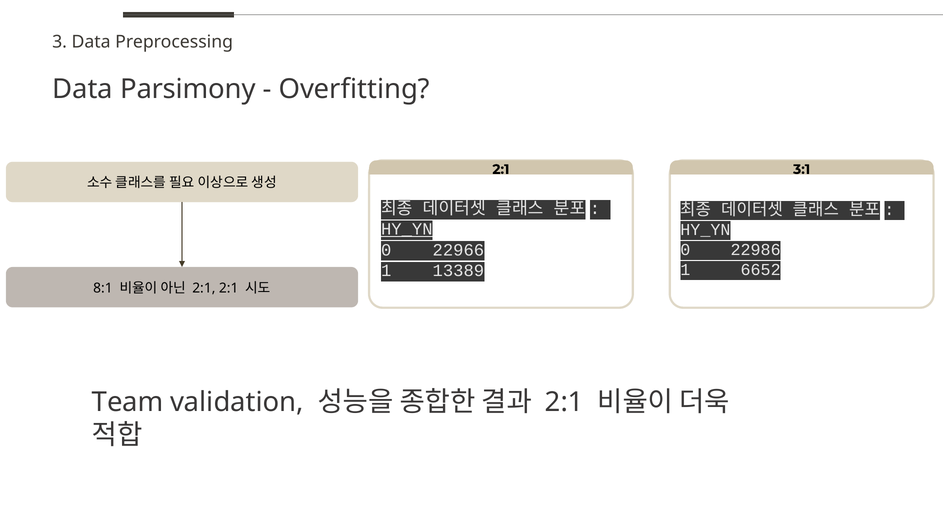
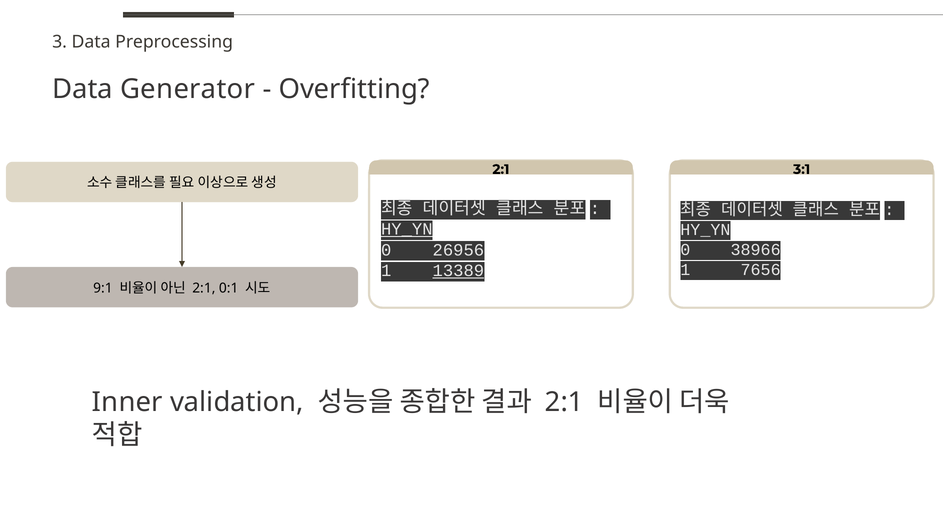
Parsimony: Parsimony -> Generator
22986: 22986 -> 38966
22966: 22966 -> 26956
6652: 6652 -> 7656
13389 underline: none -> present
8:1: 8:1 -> 9:1
2:1 2:1: 2:1 -> 0:1
Team: Team -> Inner
